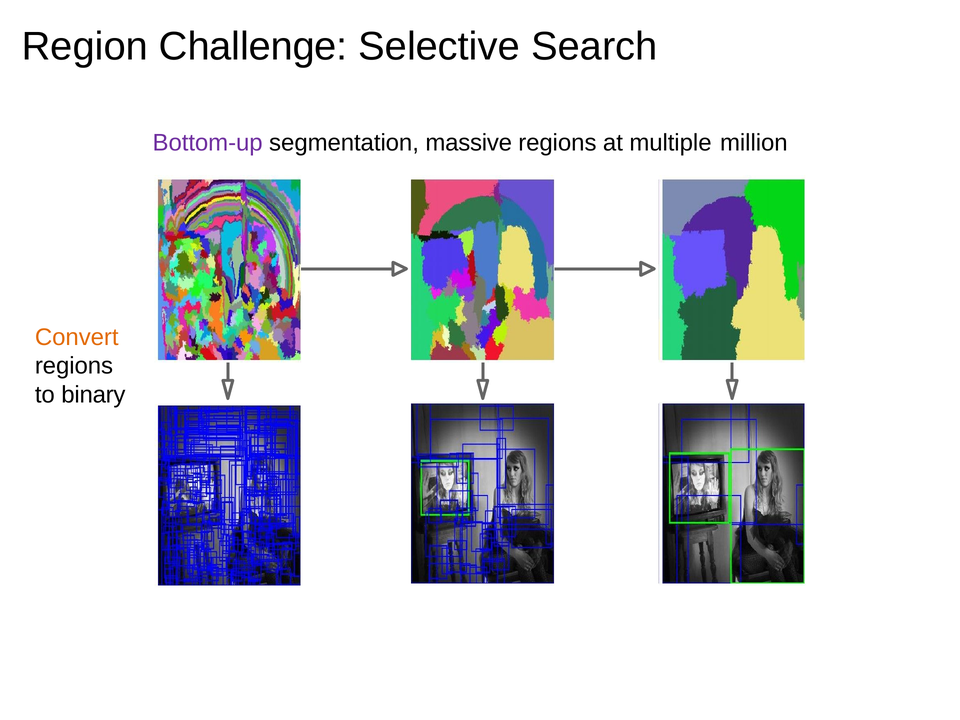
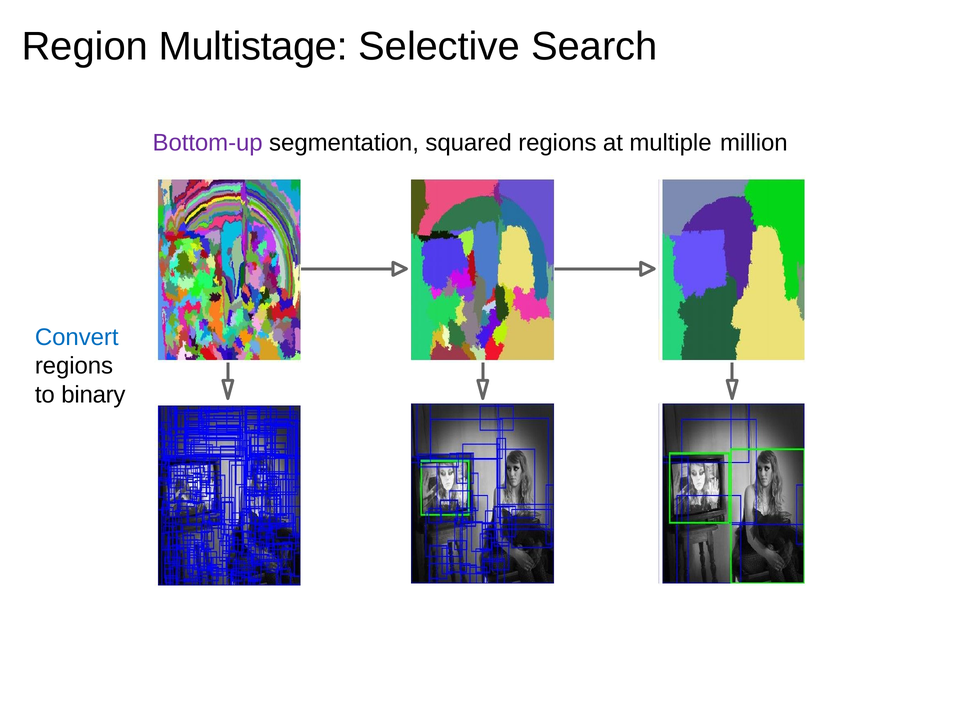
Challenge: Challenge -> Multistage
massive: massive -> squared
Convert colour: orange -> blue
